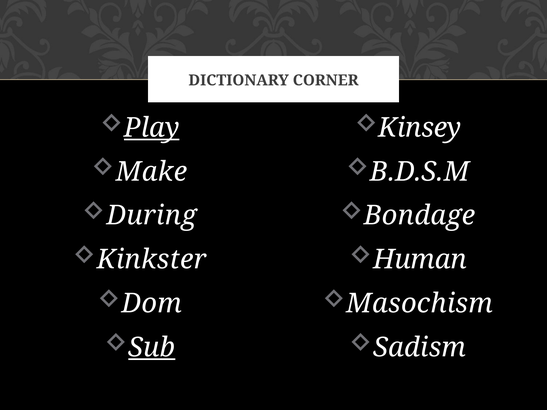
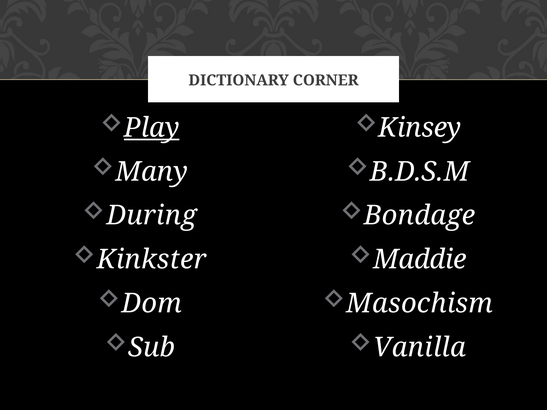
Make: Make -> Many
Human: Human -> Maddie
Sub underline: present -> none
Sadism: Sadism -> Vanilla
